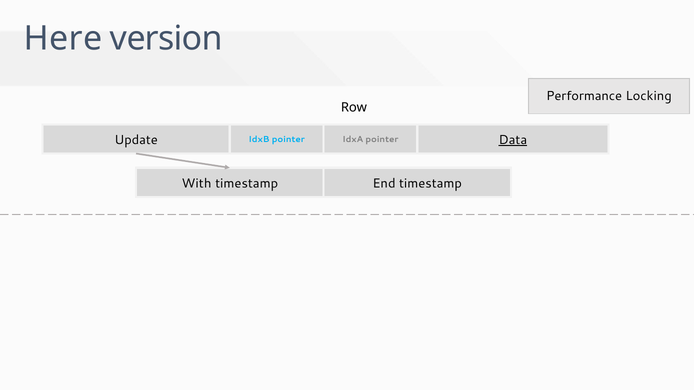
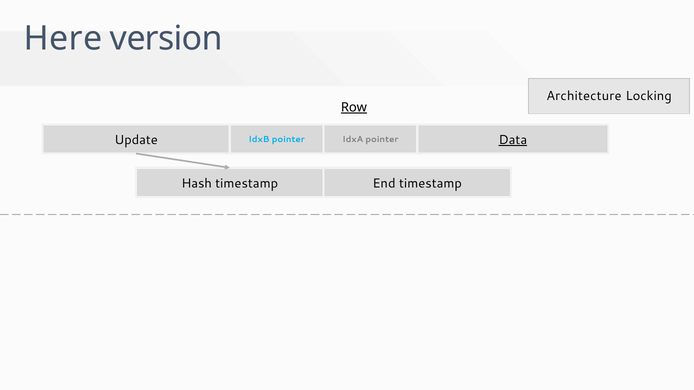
Performance: Performance -> Architecture
Row underline: none -> present
With: With -> Hash
